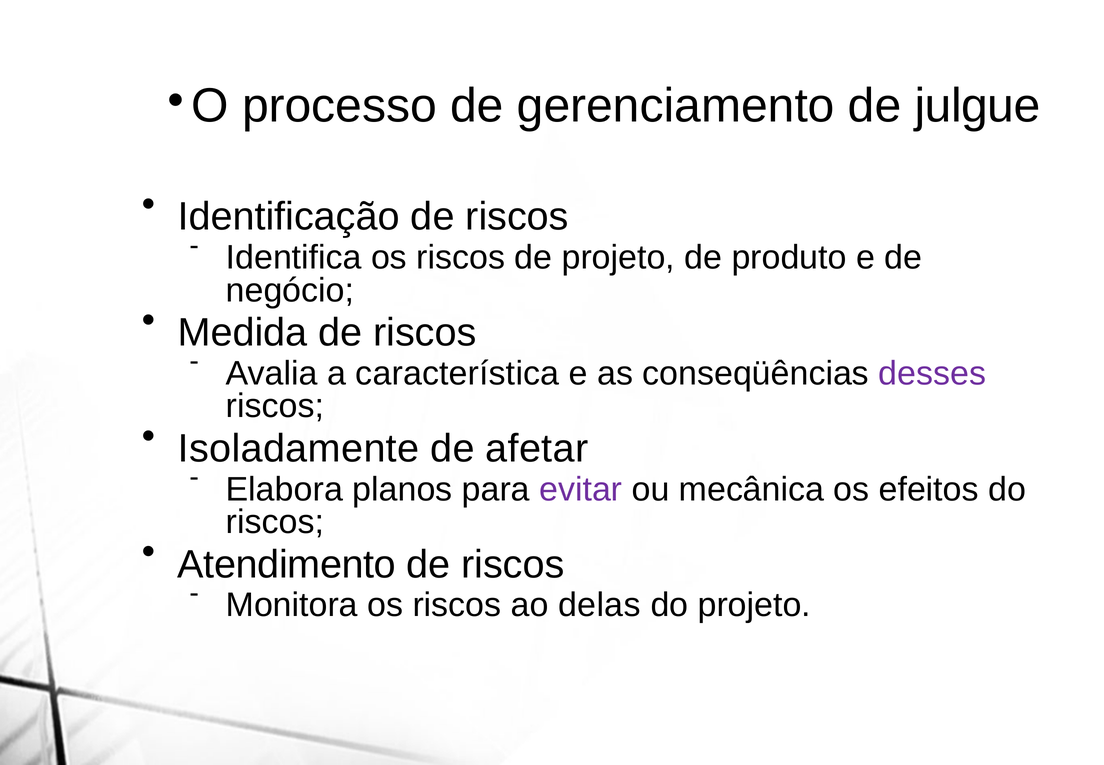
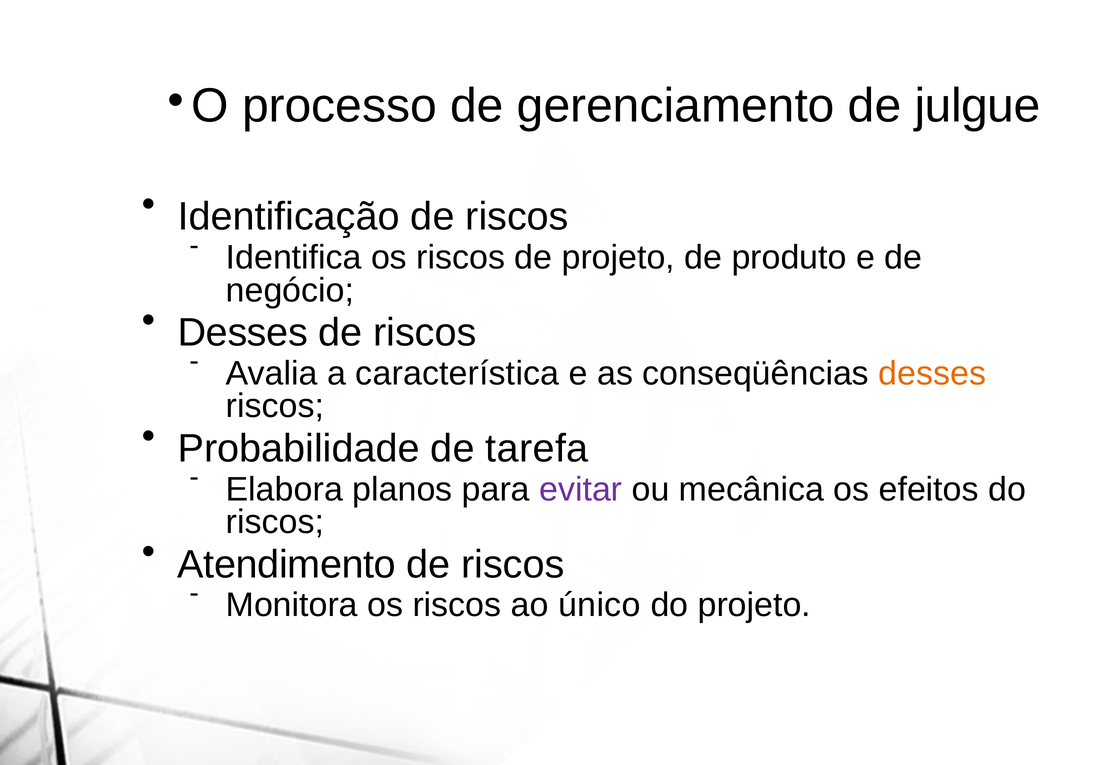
Medida at (243, 332): Medida -> Desses
desses at (932, 373) colour: purple -> orange
Isoladamente: Isoladamente -> Probabilidade
afetar: afetar -> tarefa
delas: delas -> único
